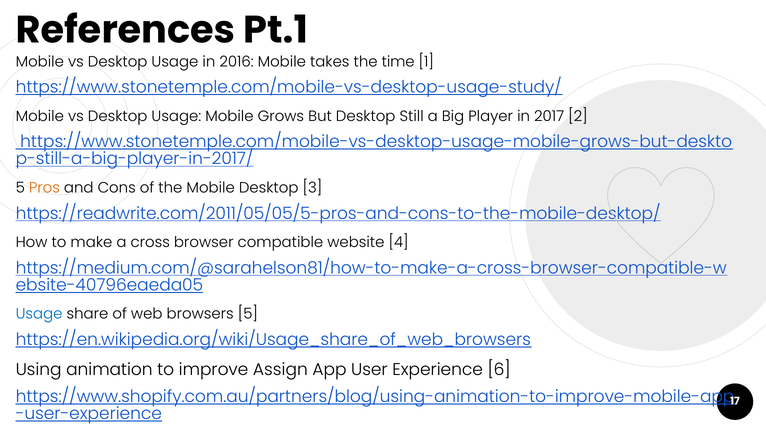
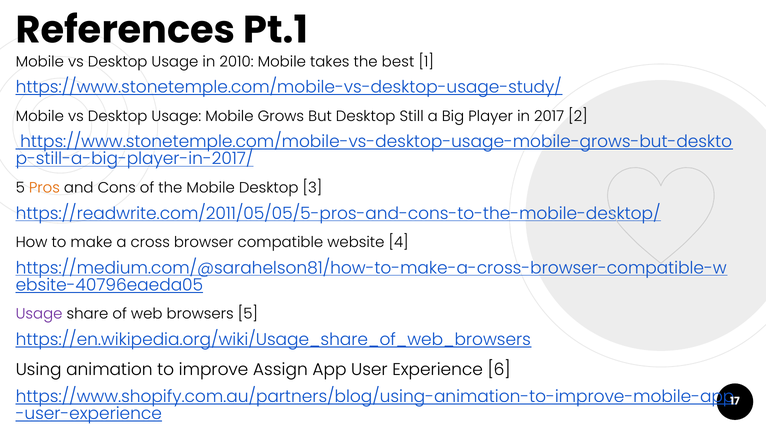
2016: 2016 -> 2010
time: time -> best
Usage at (39, 314) colour: blue -> purple
